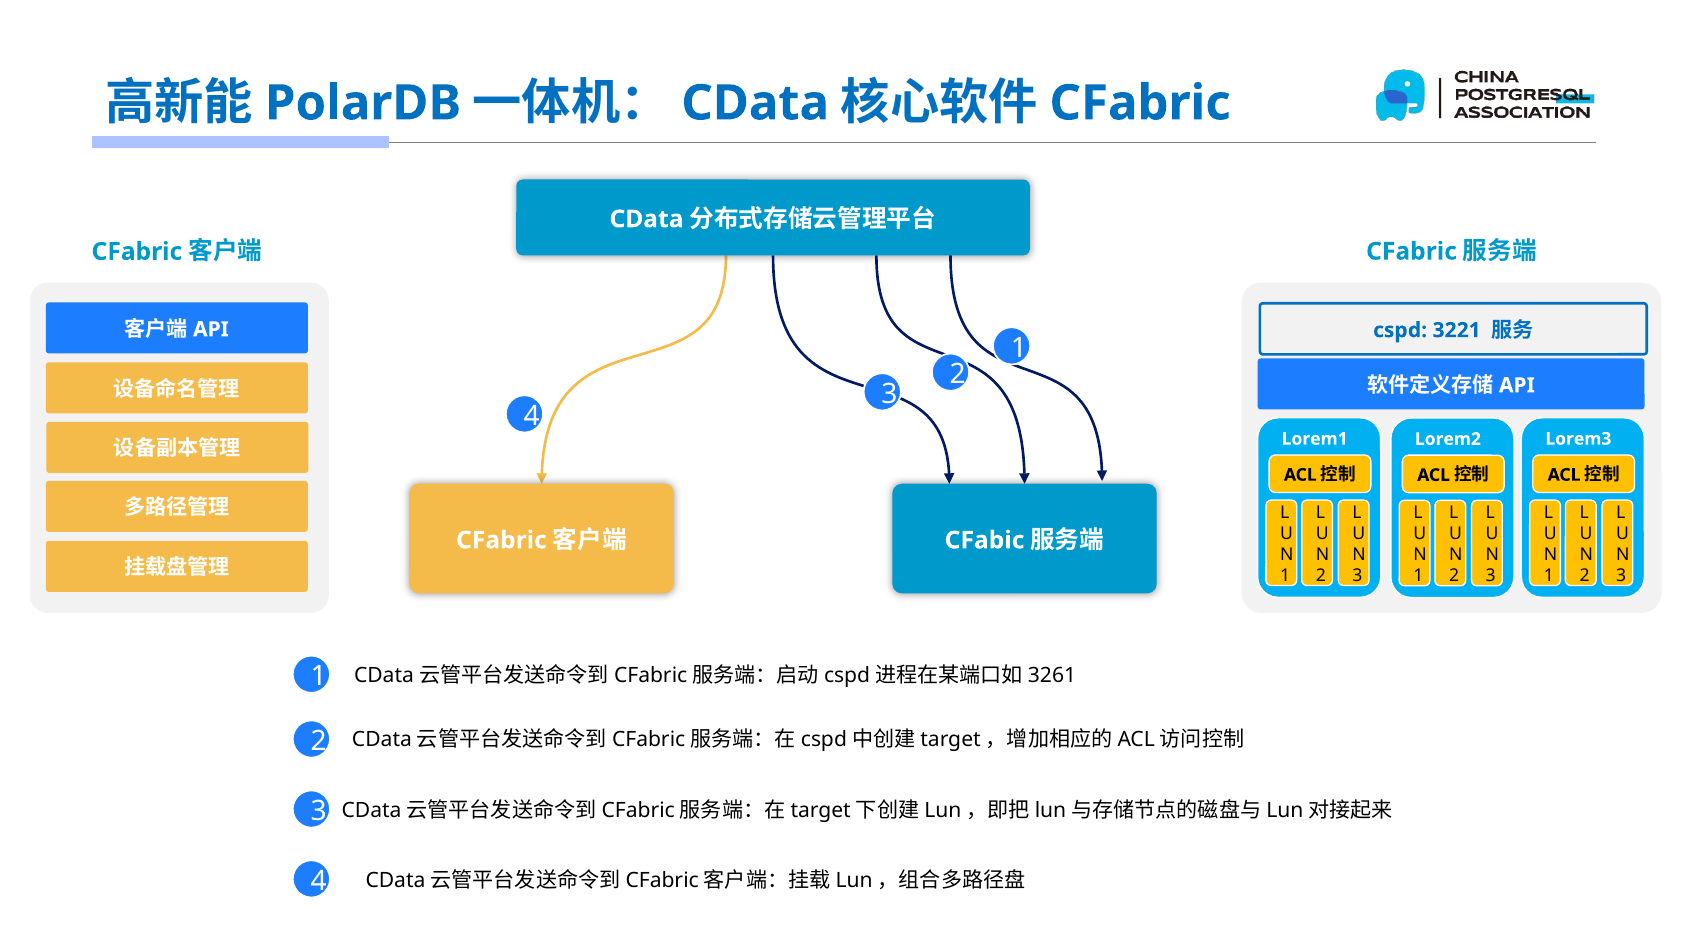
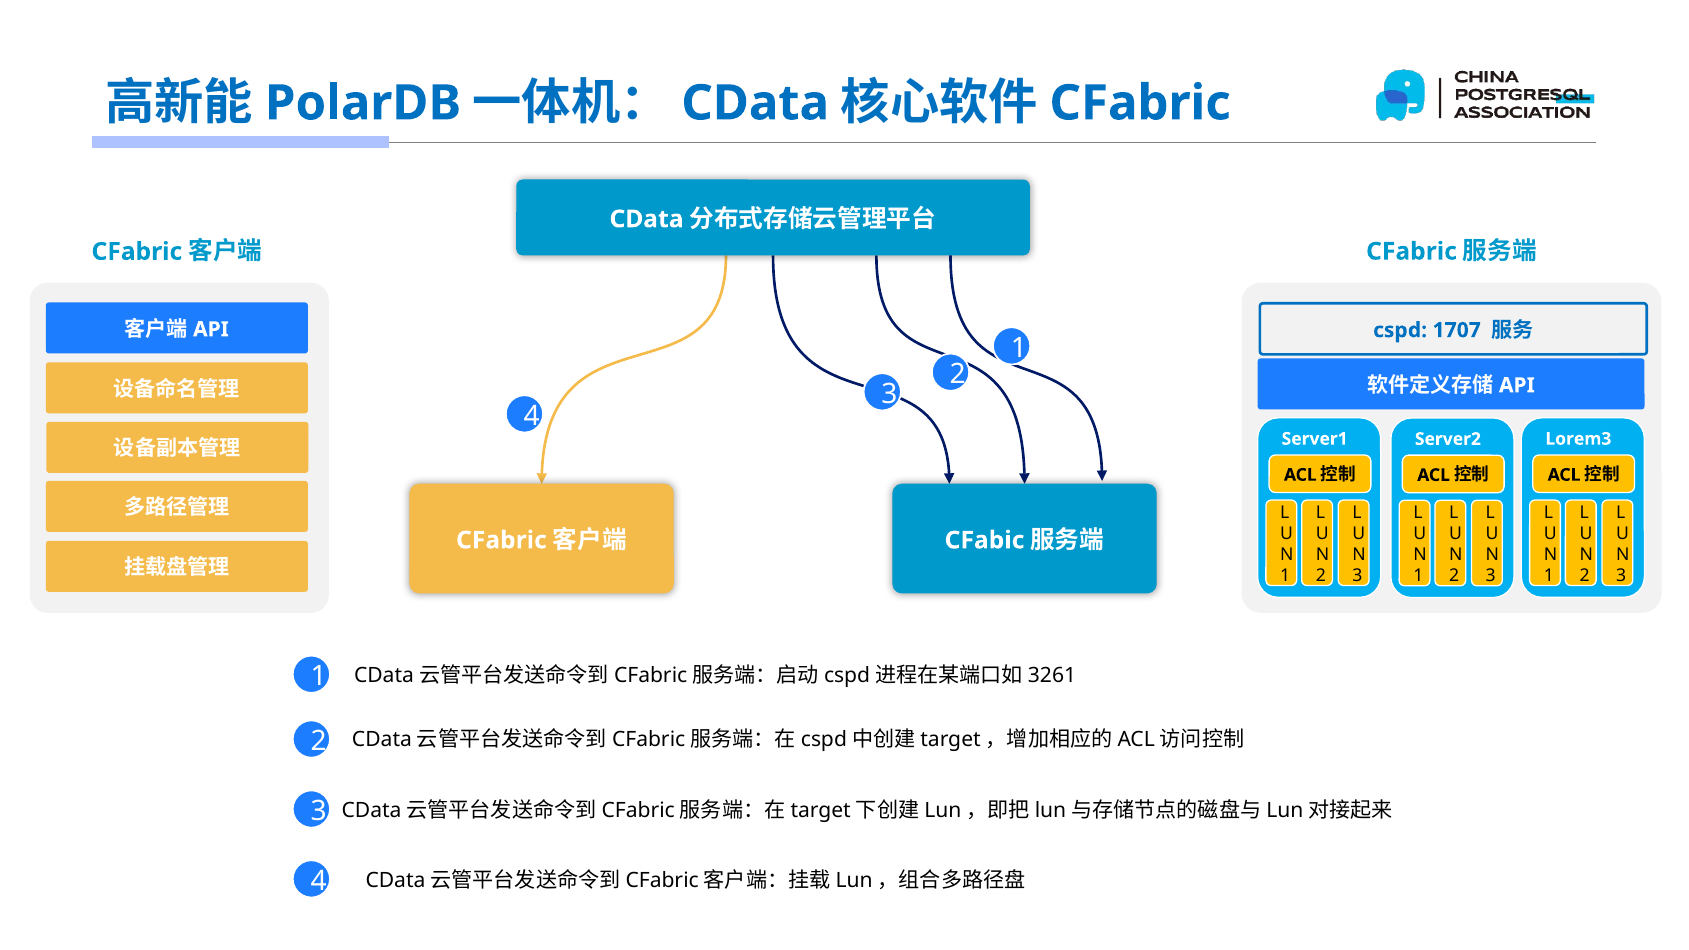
3221: 3221 -> 1707
Lorem1: Lorem1 -> Server1
Lorem2: Lorem2 -> Server2
